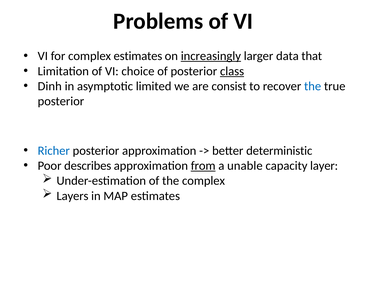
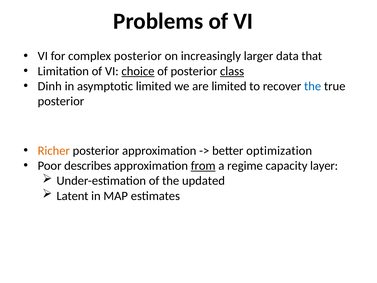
complex estimates: estimates -> posterior
increasingly underline: present -> none
choice underline: none -> present
are consist: consist -> limited
Richer colour: blue -> orange
deterministic: deterministic -> optimization
unable: unable -> regime
the complex: complex -> updated
Layers: Layers -> Latent
